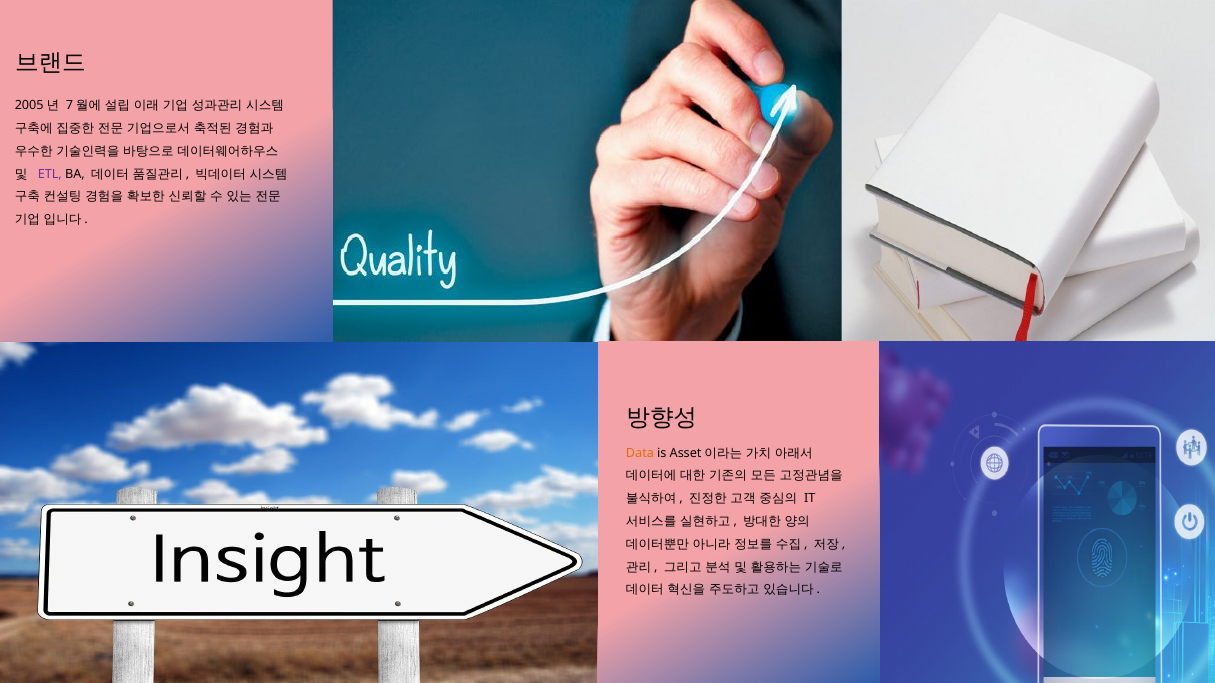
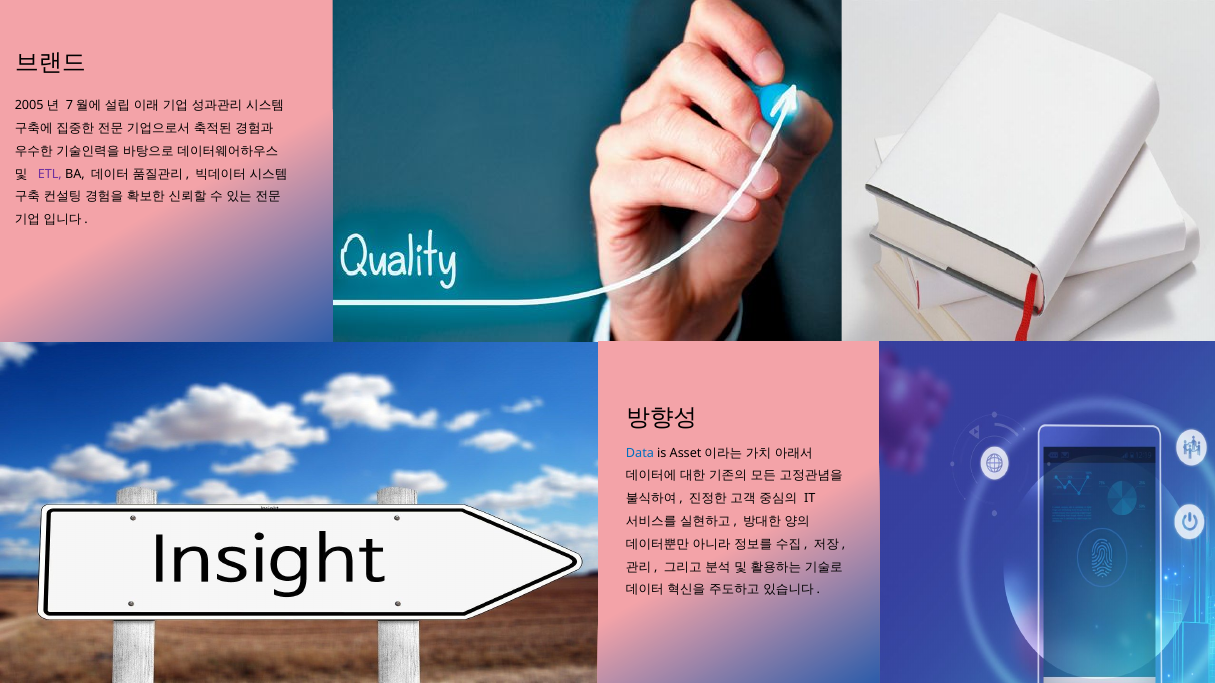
Data colour: orange -> blue
